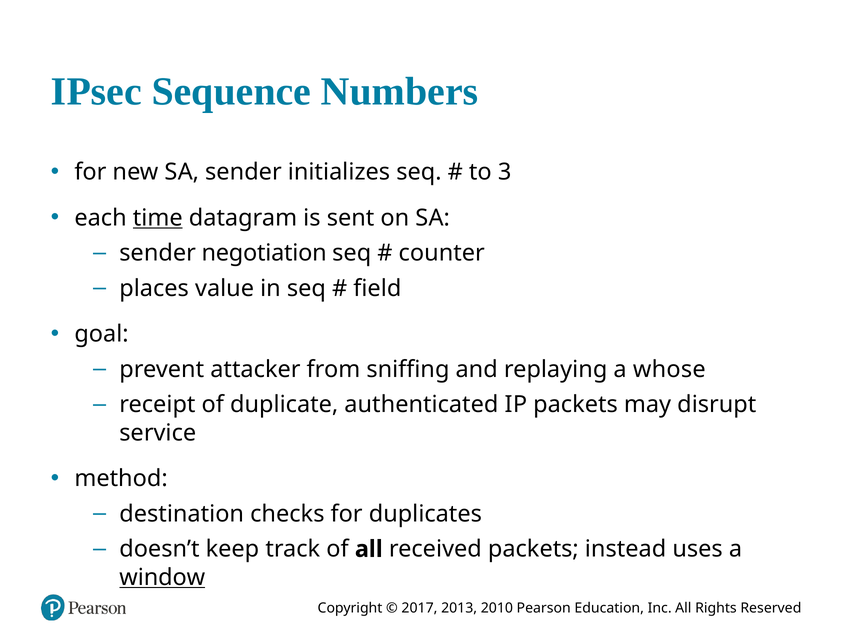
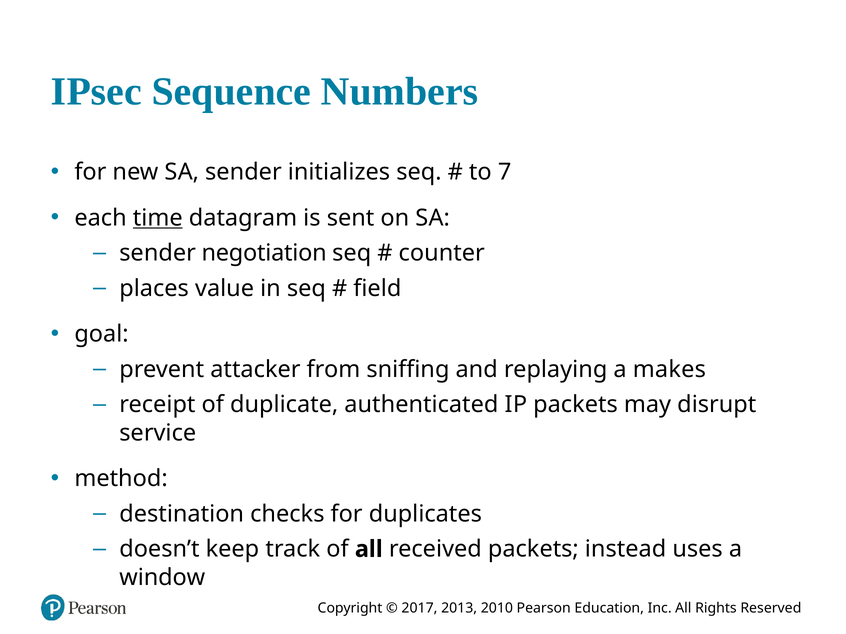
3: 3 -> 7
whose: whose -> makes
window underline: present -> none
